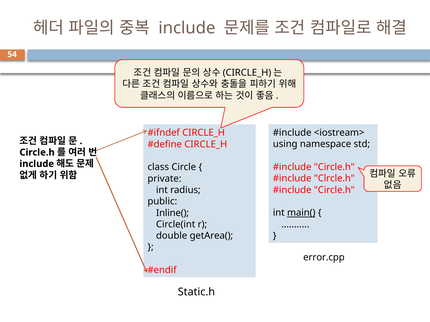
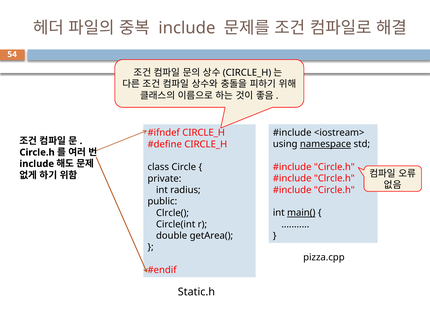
namespace underline: none -> present
Inline(: Inline( -> Clrcle(
error.cpp: error.cpp -> pizza.cpp
